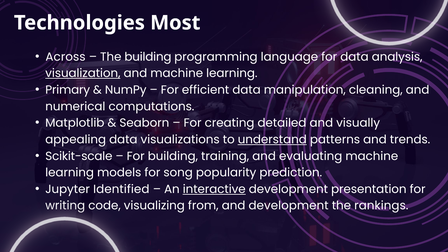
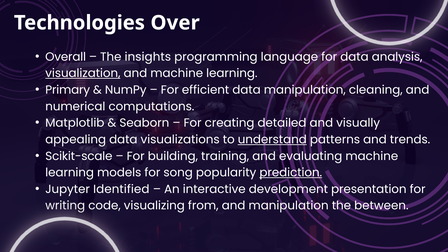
Most: Most -> Over
Across: Across -> Overall
The building: building -> insights
prediction underline: none -> present
interactive underline: present -> none
and development: development -> manipulation
rankings: rankings -> between
